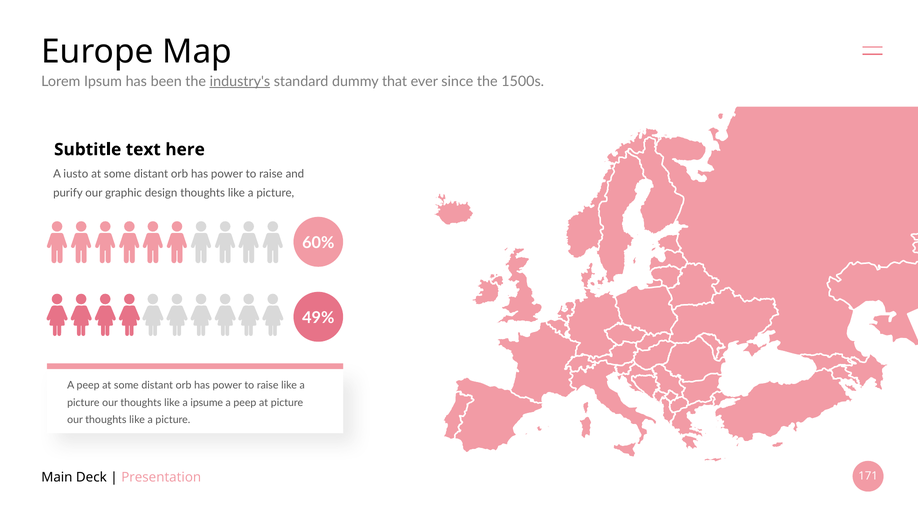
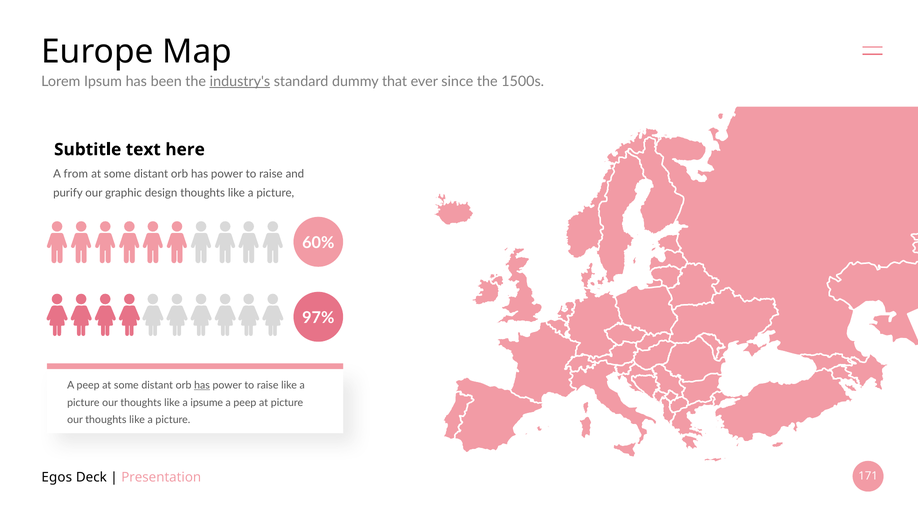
iusto: iusto -> from
49%: 49% -> 97%
has at (202, 386) underline: none -> present
Main: Main -> Egos
